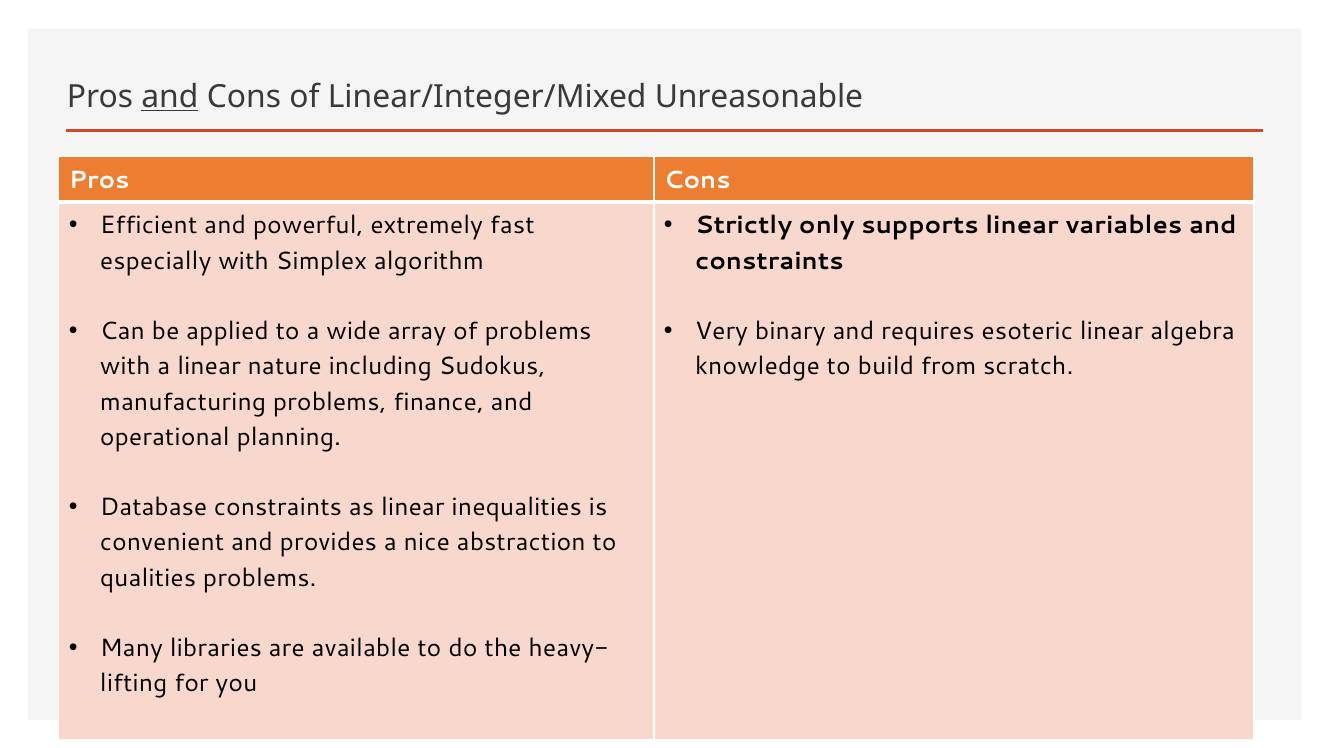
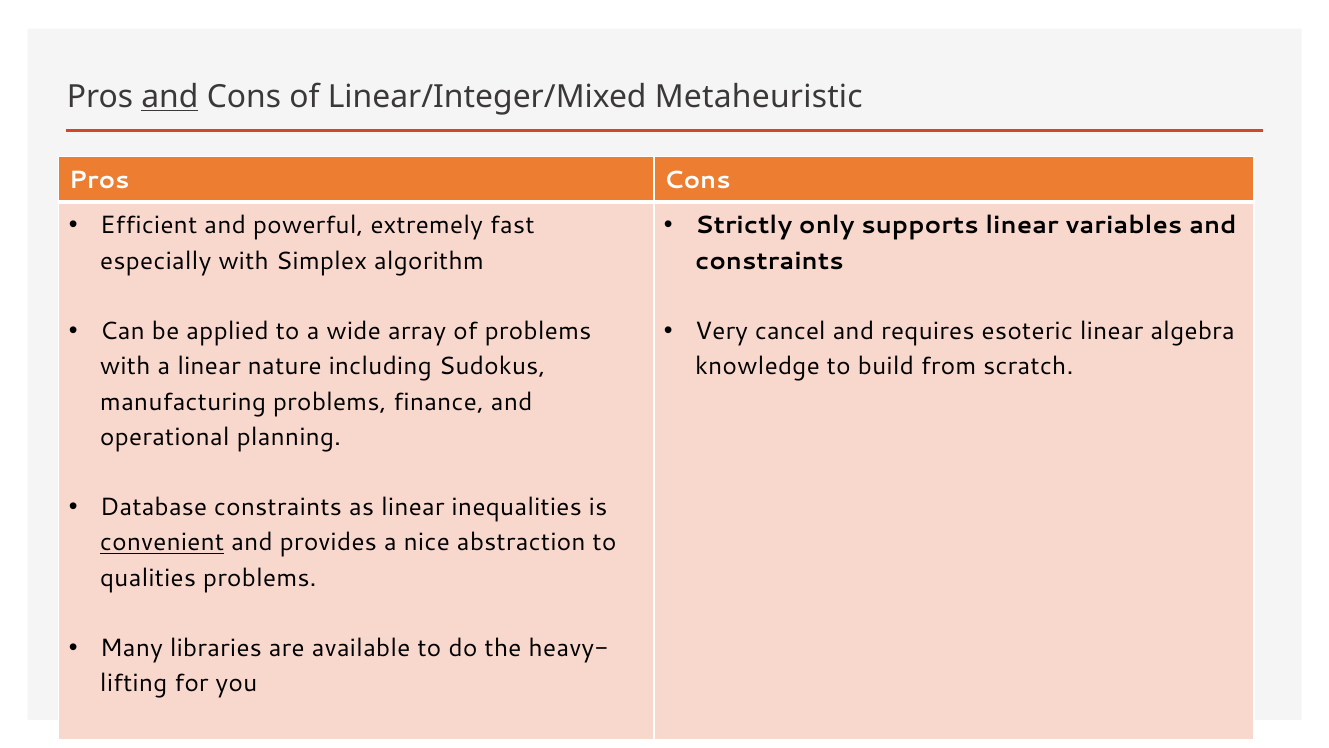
Unreasonable: Unreasonable -> Metaheuristic
binary: binary -> cancel
convenient underline: none -> present
